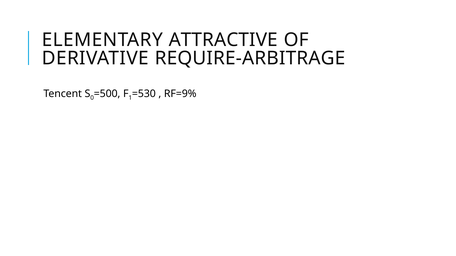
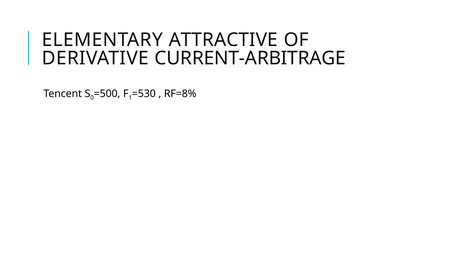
REQUIRE-ARBITRAGE: REQUIRE-ARBITRAGE -> CURRENT-ARBITRAGE
RF=9%: RF=9% -> RF=8%
